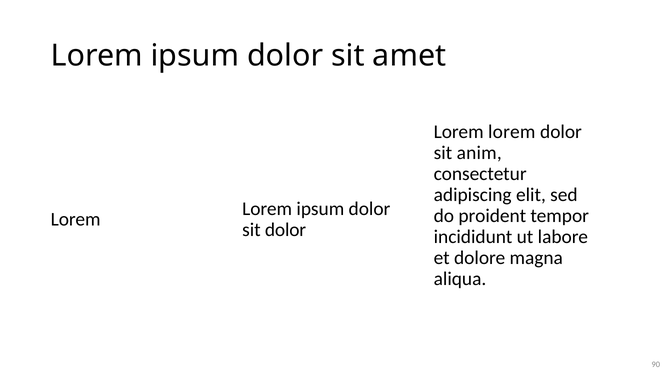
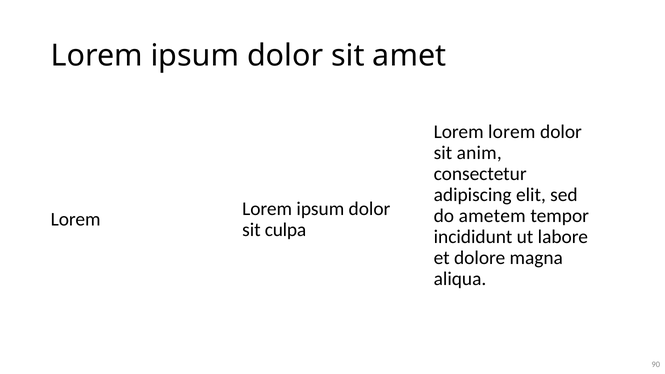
proident: proident -> ametem
sit dolor: dolor -> culpa
